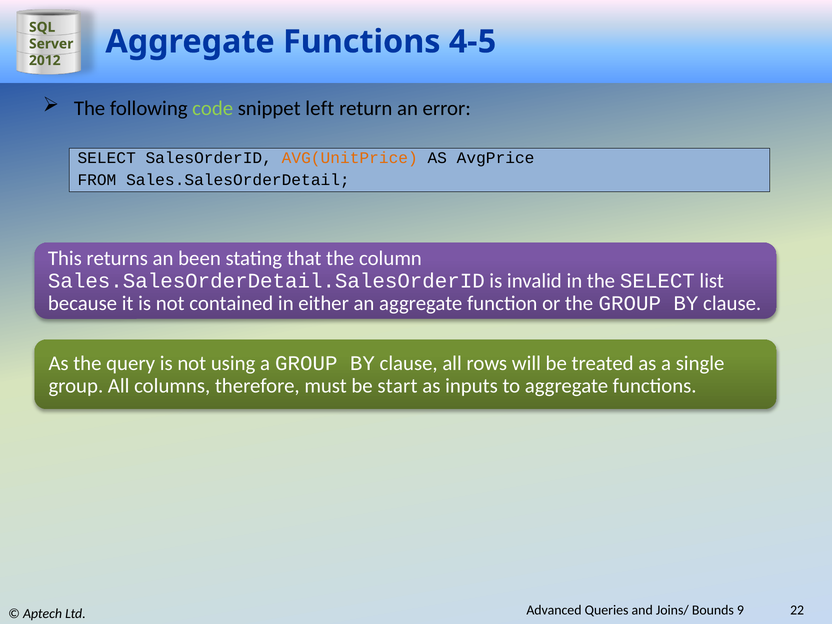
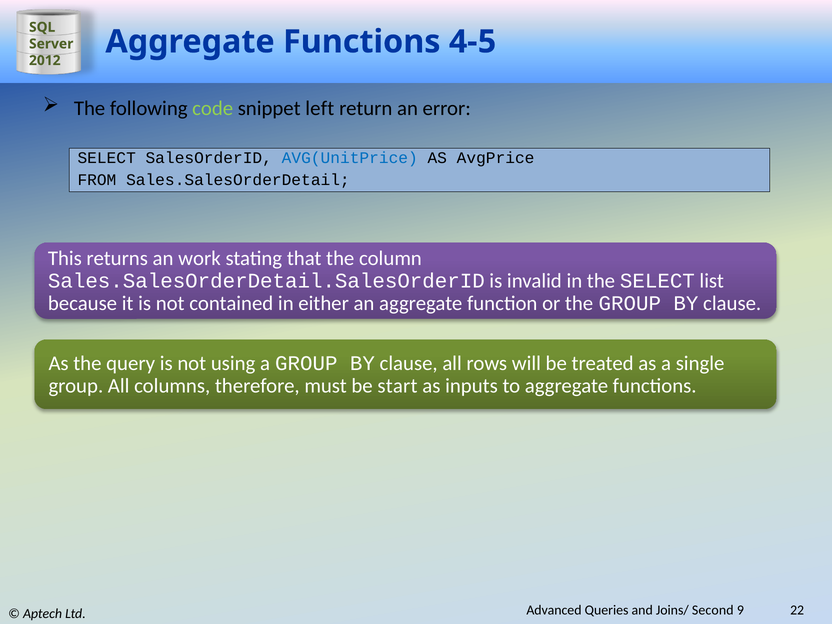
AVG(UnitPrice colour: orange -> blue
been: been -> work
Bounds: Bounds -> Second
